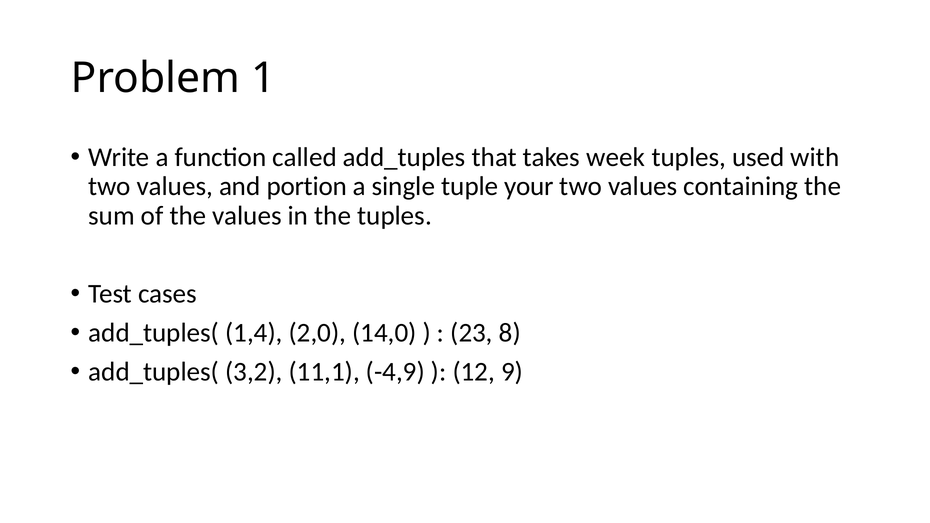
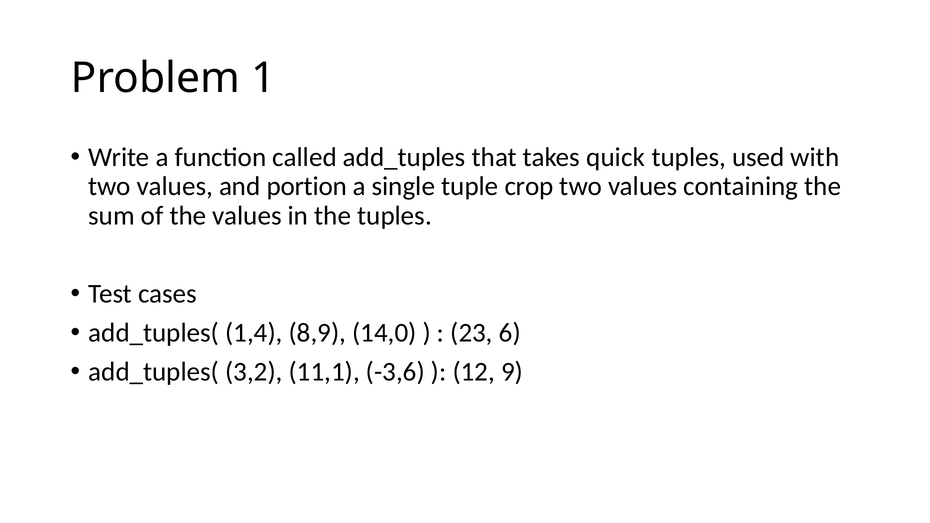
week: week -> quick
your: your -> crop
2,0: 2,0 -> 8,9
8: 8 -> 6
-4,9: -4,9 -> -3,6
